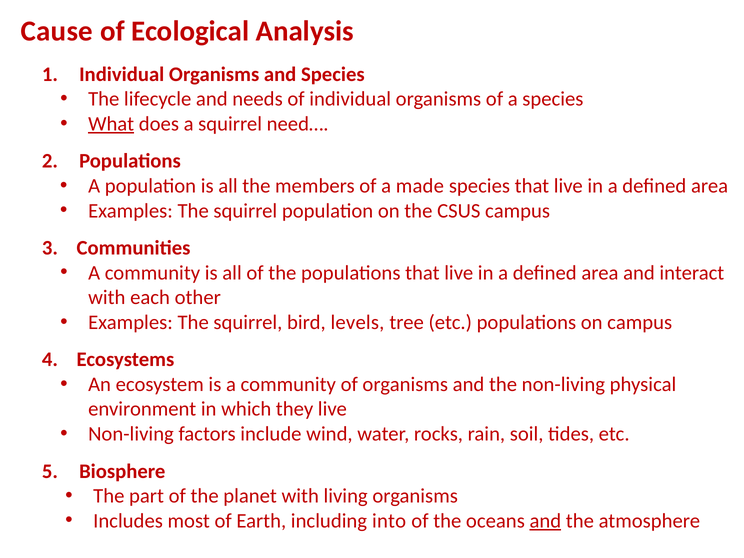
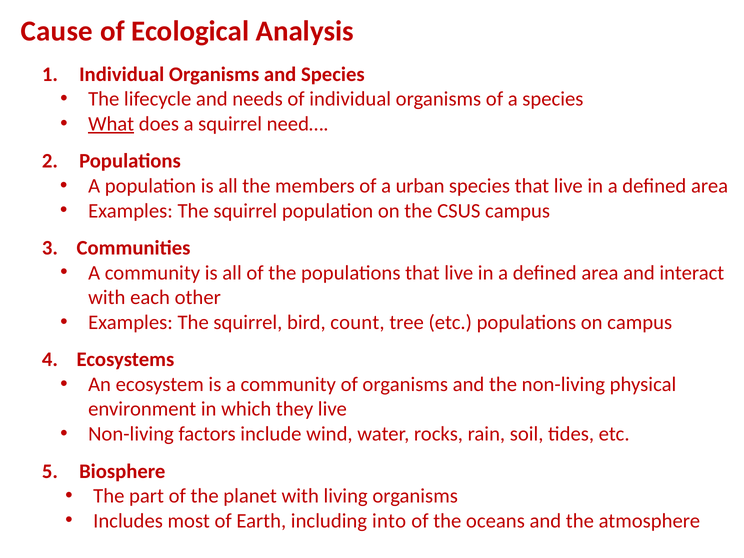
made: made -> urban
levels: levels -> count
and at (545, 521) underline: present -> none
